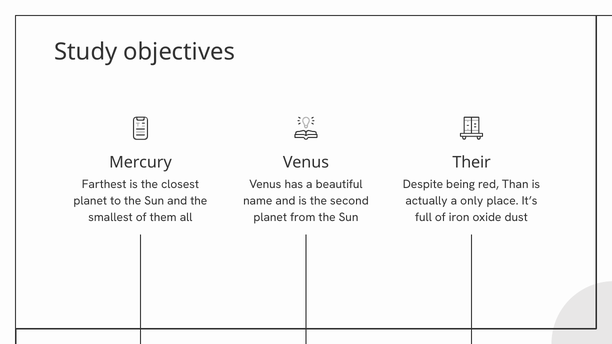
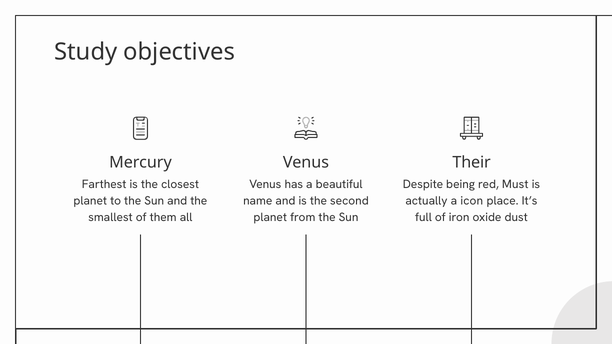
Than: Than -> Must
only: only -> icon
